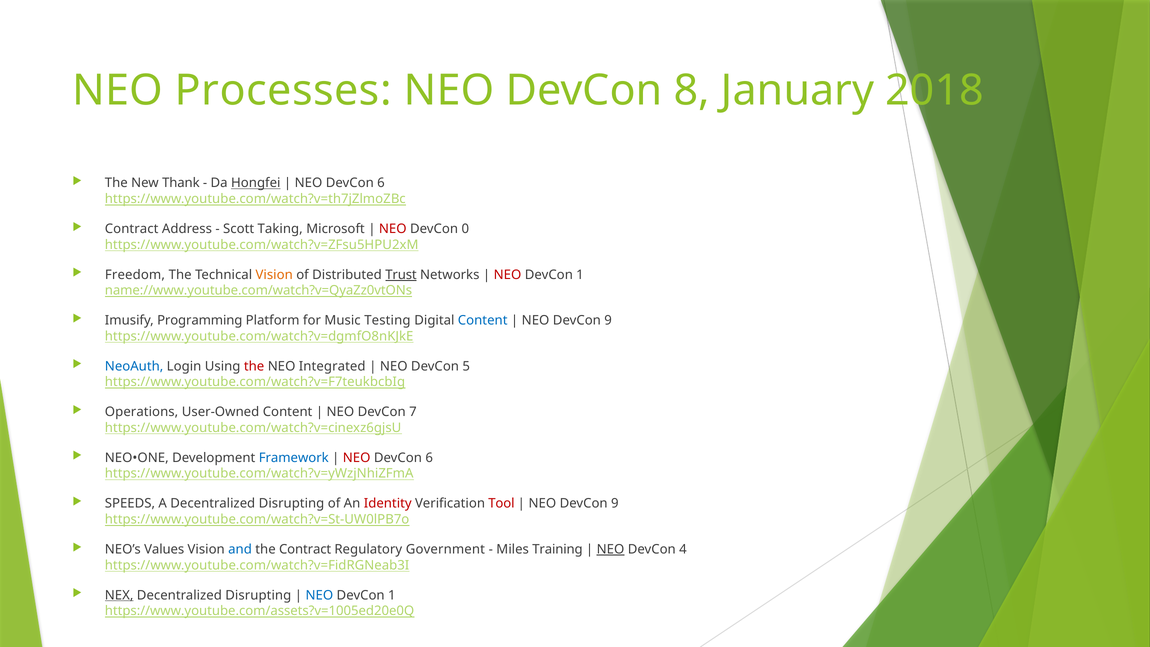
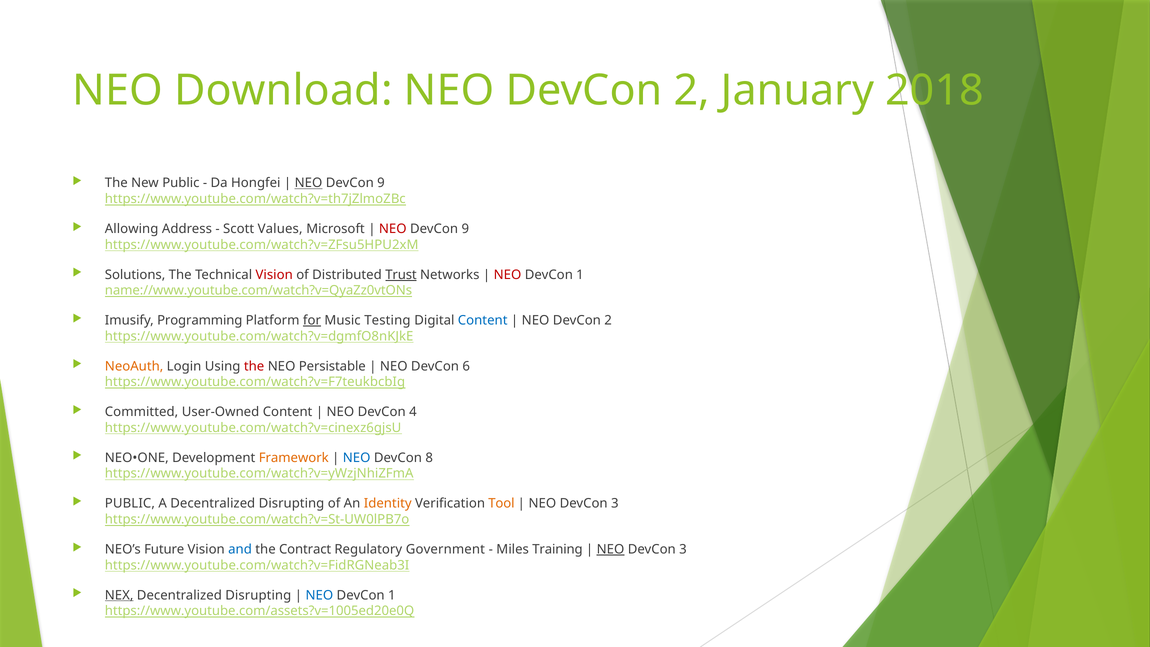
Processes: Processes -> Download
8 at (692, 91): 8 -> 2
New Thank: Thank -> Public
Hongfei underline: present -> none
NEO at (308, 183) underline: none -> present
6 at (381, 183): 6 -> 9
Contract at (132, 229): Contract -> Allowing
Taking: Taking -> Values
0 at (465, 229): 0 -> 9
Freedom: Freedom -> Solutions
Vision at (274, 275) colour: orange -> red
for underline: none -> present
9 at (608, 320): 9 -> 2
NeoAuth colour: blue -> orange
Integrated: Integrated -> Persistable
5: 5 -> 6
Operations: Operations -> Committed
7: 7 -> 4
Framework colour: blue -> orange
NEO at (357, 458) colour: red -> blue
6 at (429, 458): 6 -> 8
SPEEDS at (130, 504): SPEEDS -> PUBLIC
Identity colour: red -> orange
Tool colour: red -> orange
9 at (615, 504): 9 -> 3
Values: Values -> Future
4 at (683, 549): 4 -> 3
